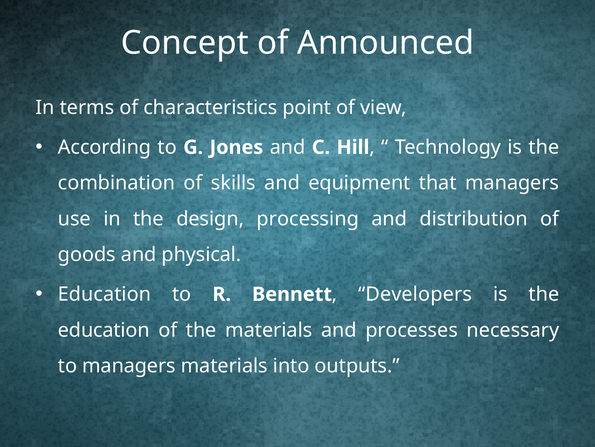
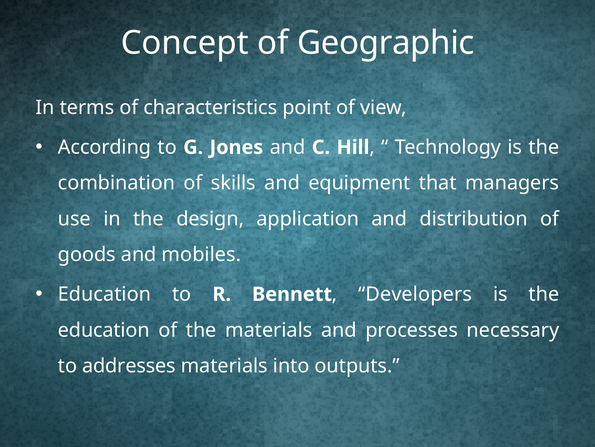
Announced: Announced -> Geographic
processing: processing -> application
physical: physical -> mobiles
to managers: managers -> addresses
